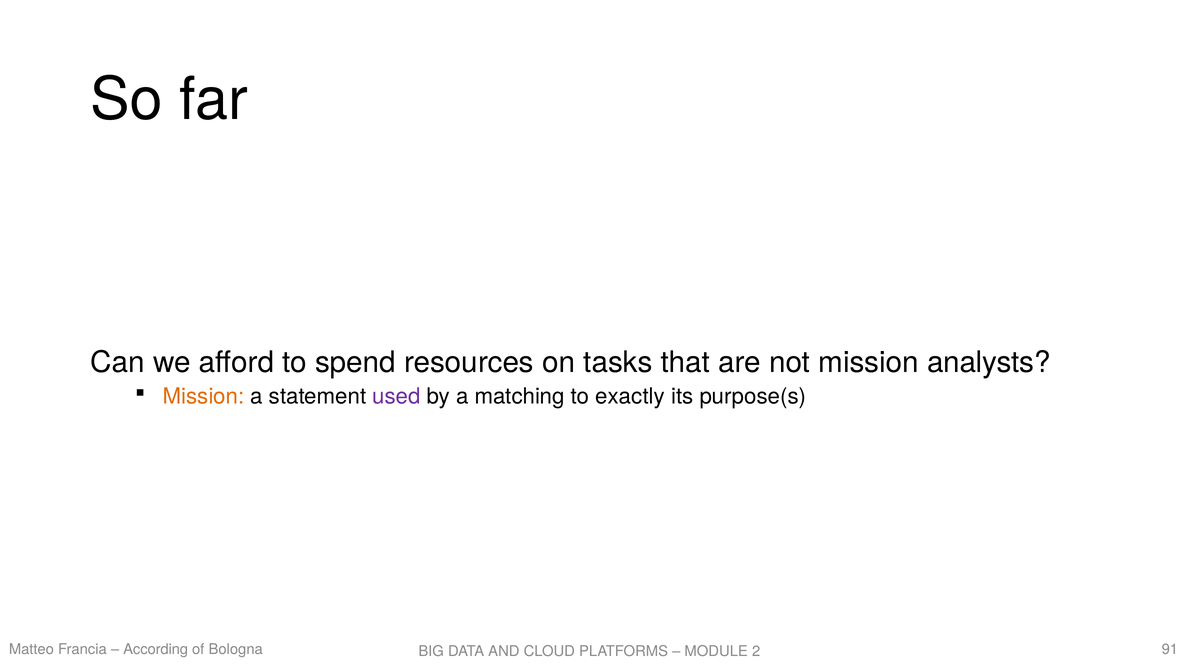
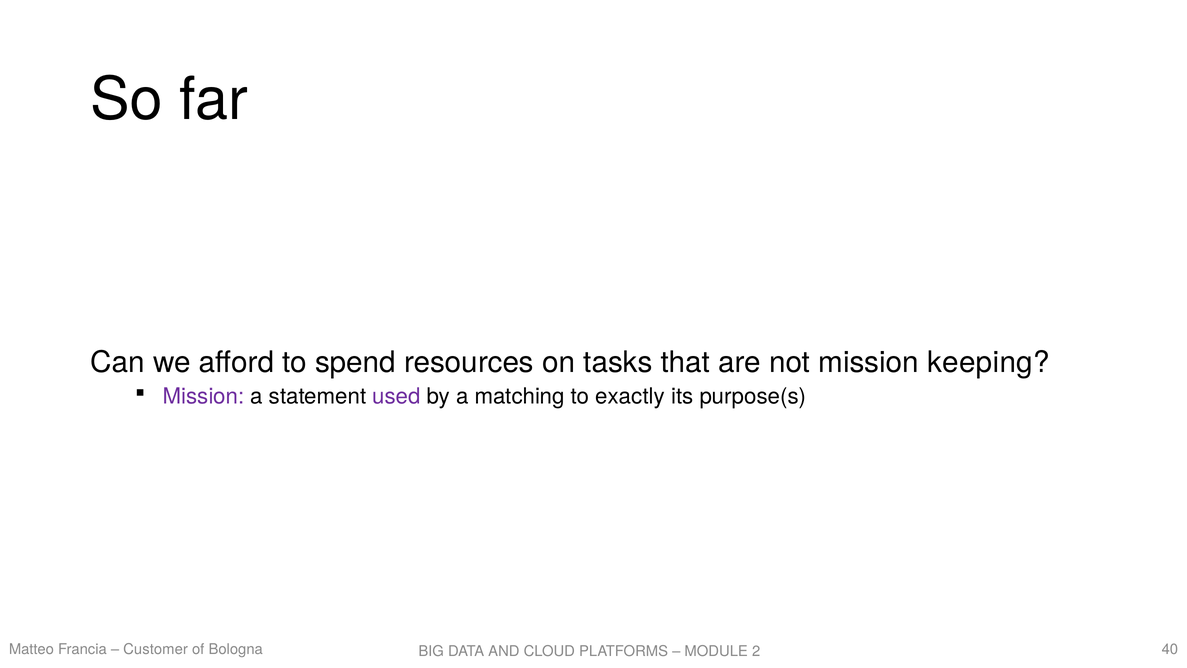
analysts: analysts -> keeping
Mission at (204, 396) colour: orange -> purple
According: According -> Customer
91: 91 -> 40
